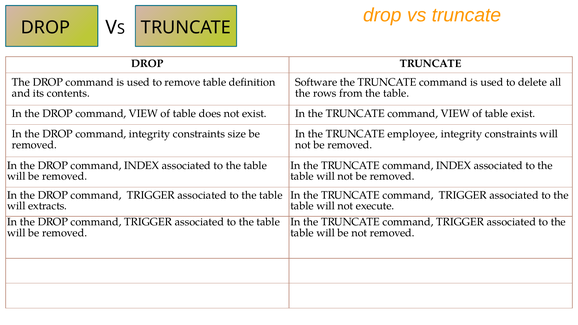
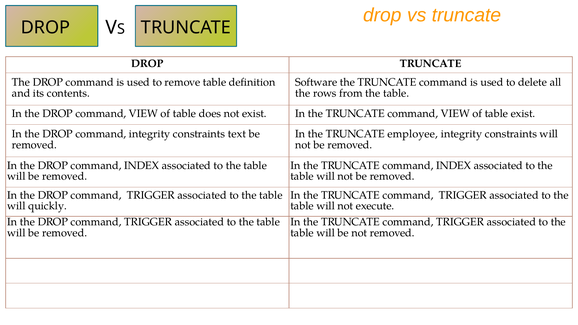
size: size -> text
extracts: extracts -> quickly
